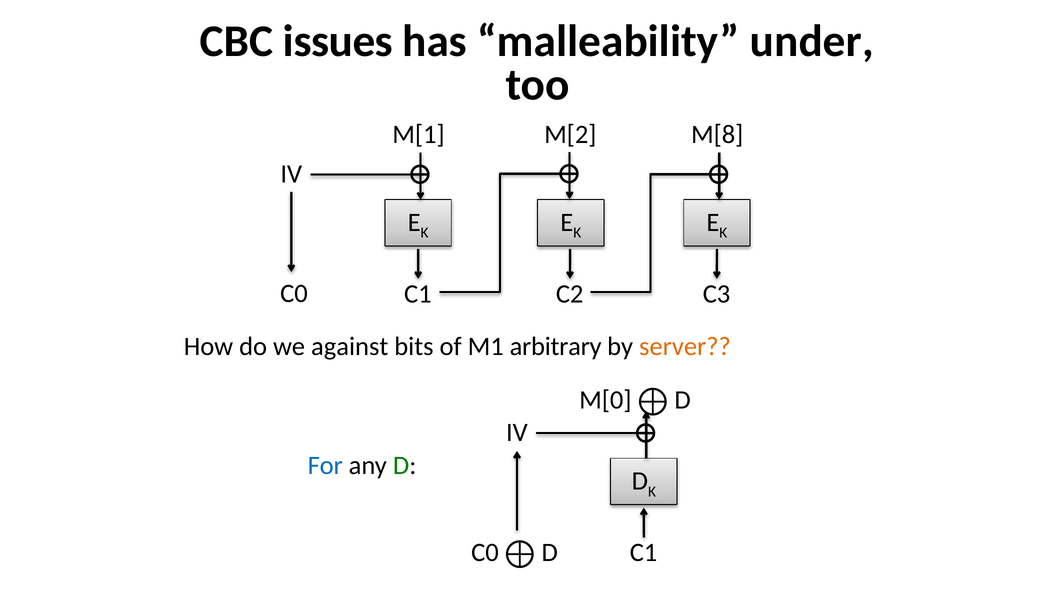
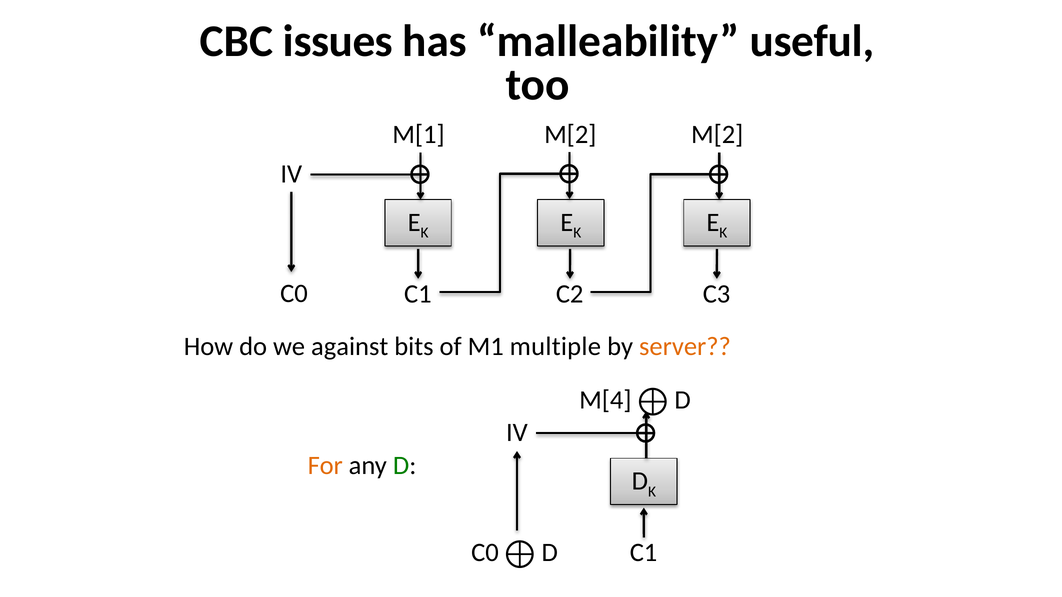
under: under -> useful
M[2 M[8: M[8 -> M[2
arbitrary: arbitrary -> multiple
M[0: M[0 -> M[4
For colour: blue -> orange
